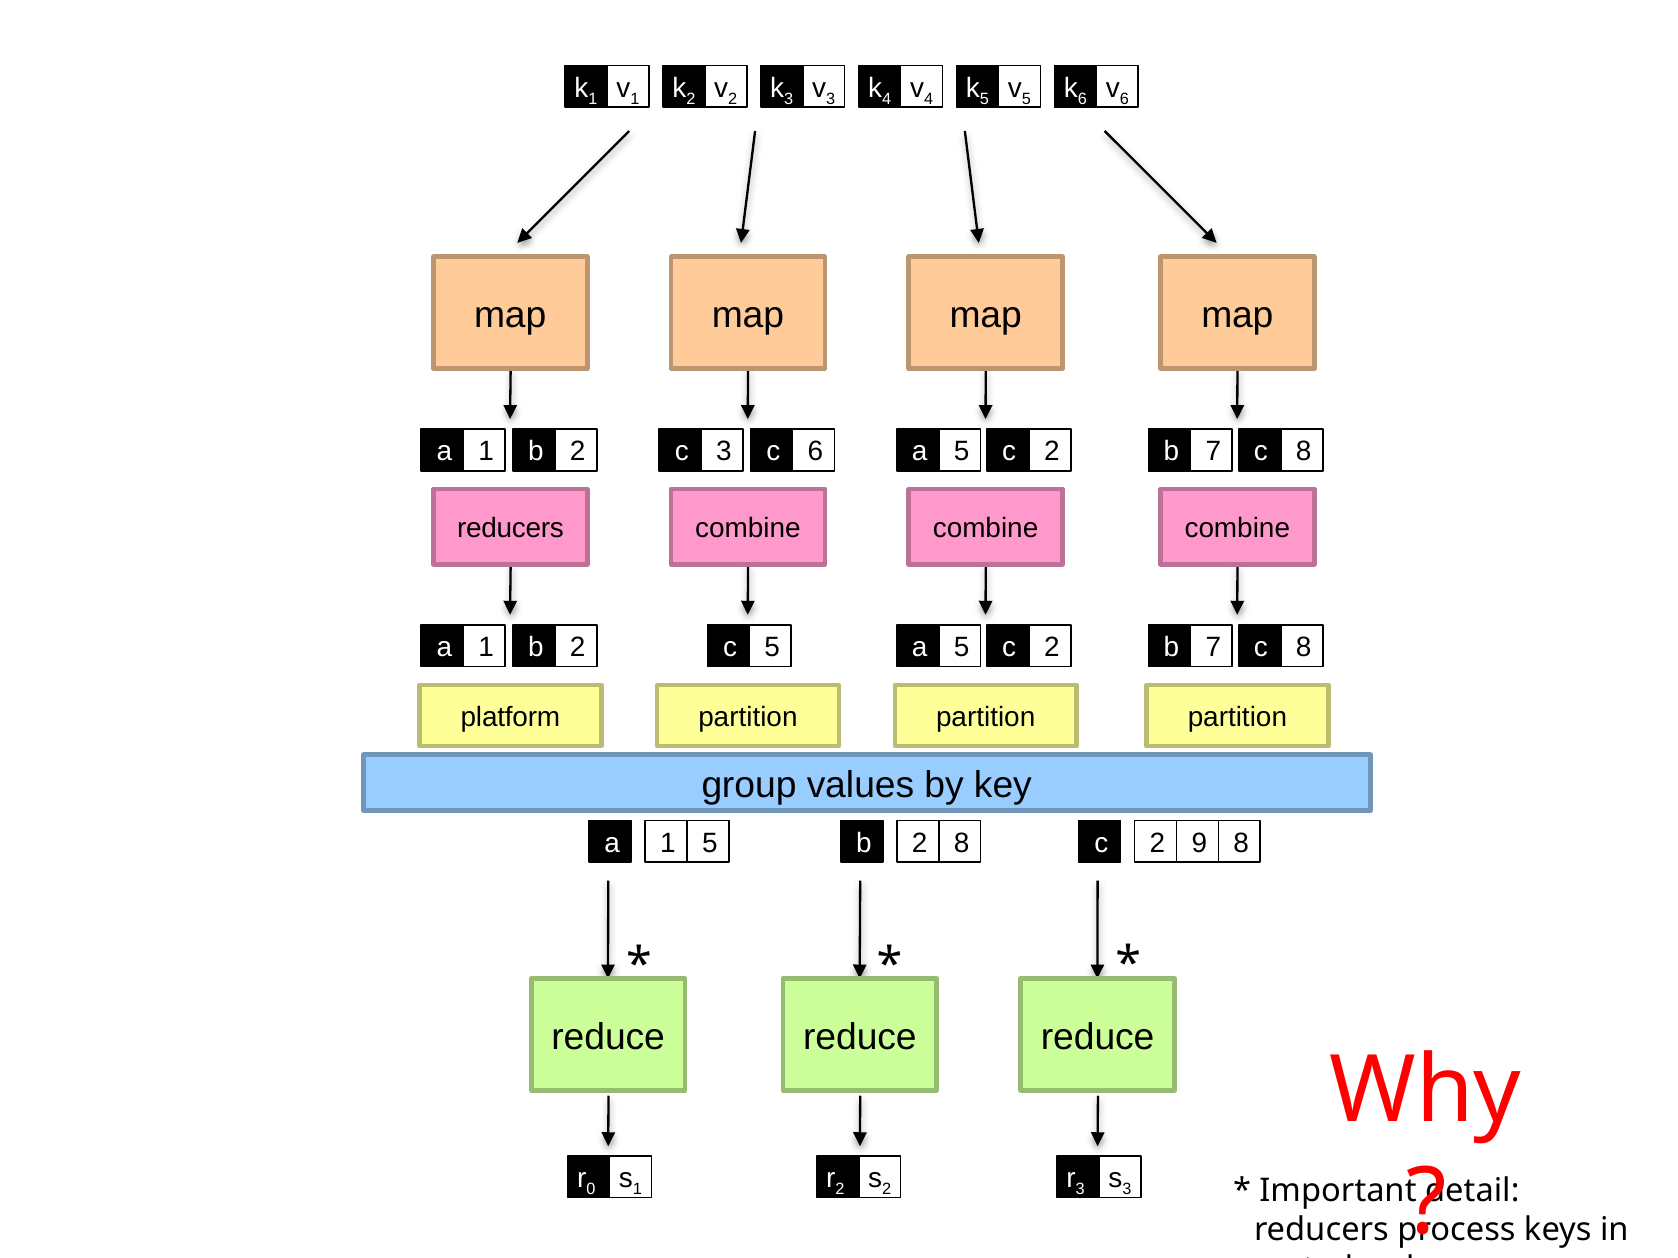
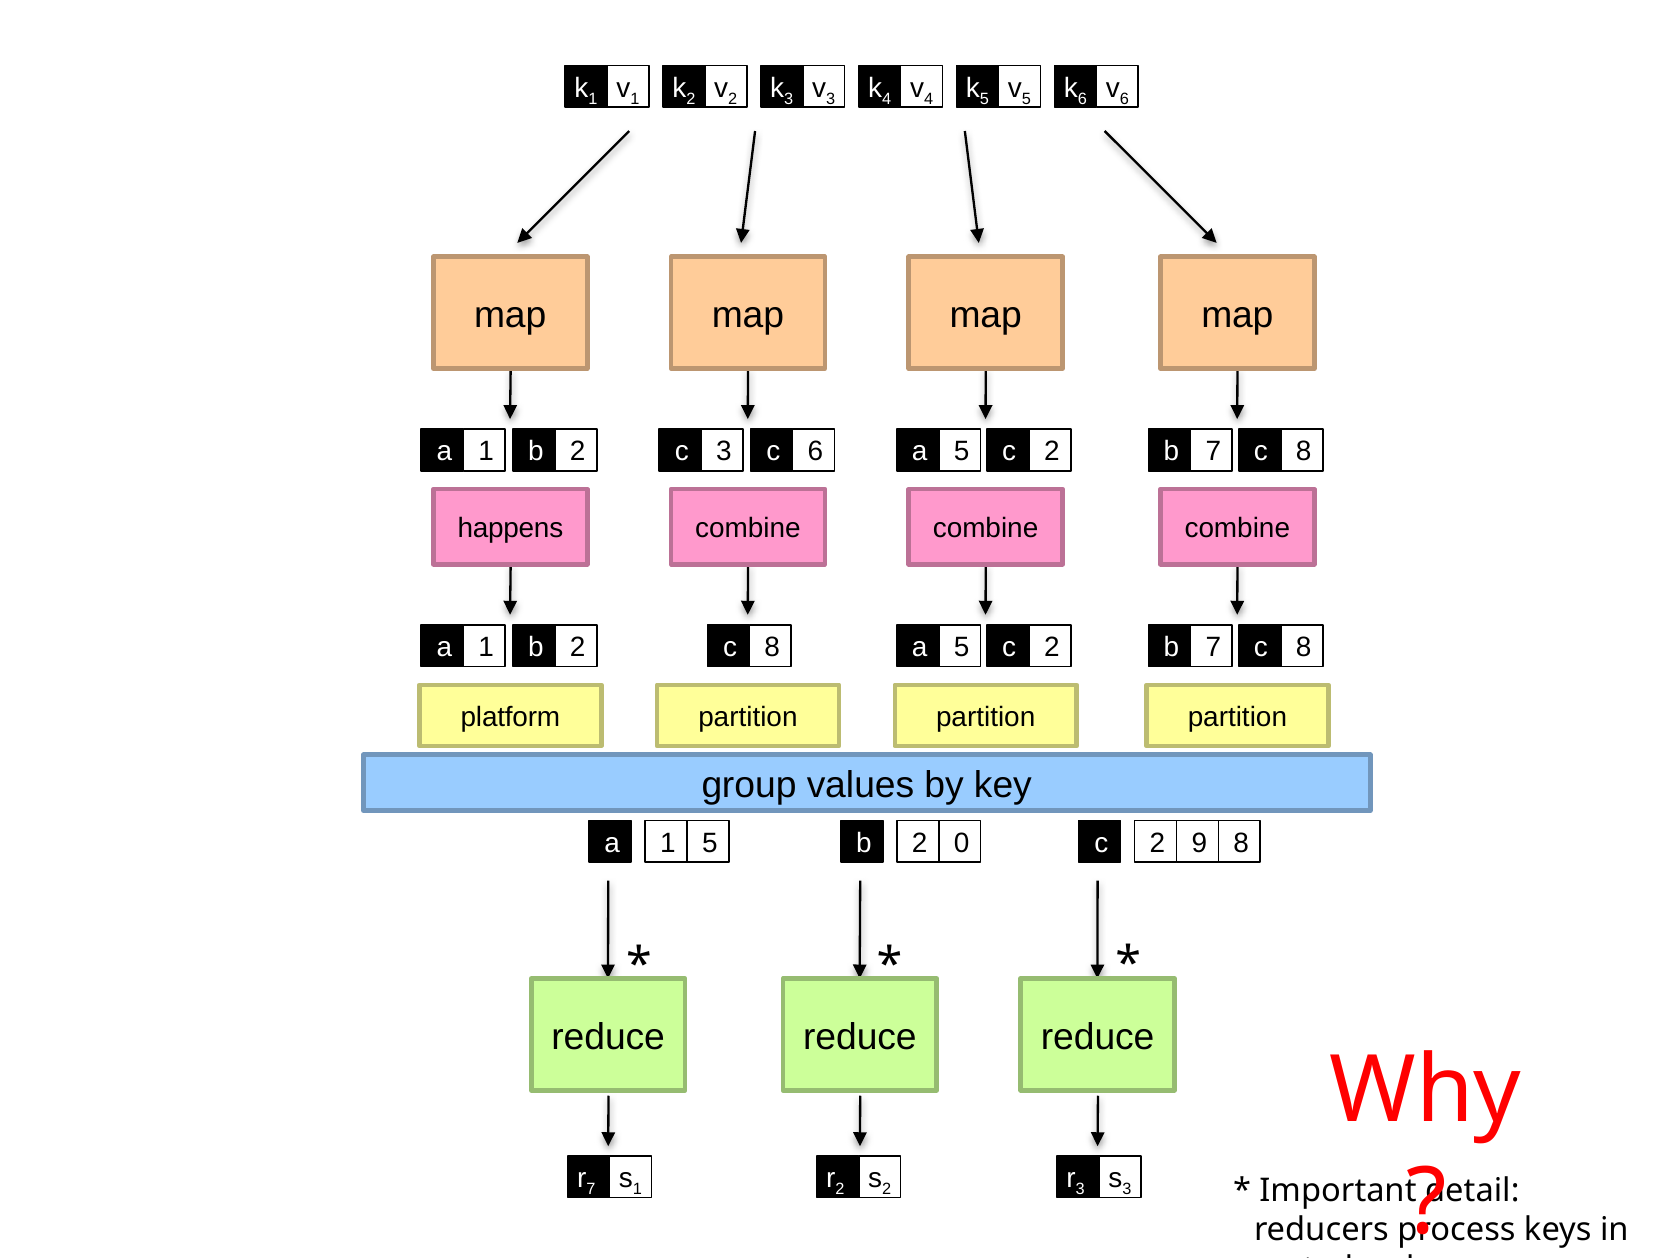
reducers at (510, 529): reducers -> happens
2 c 5: 5 -> 8
2 8: 8 -> 0
0 at (591, 1190): 0 -> 7
